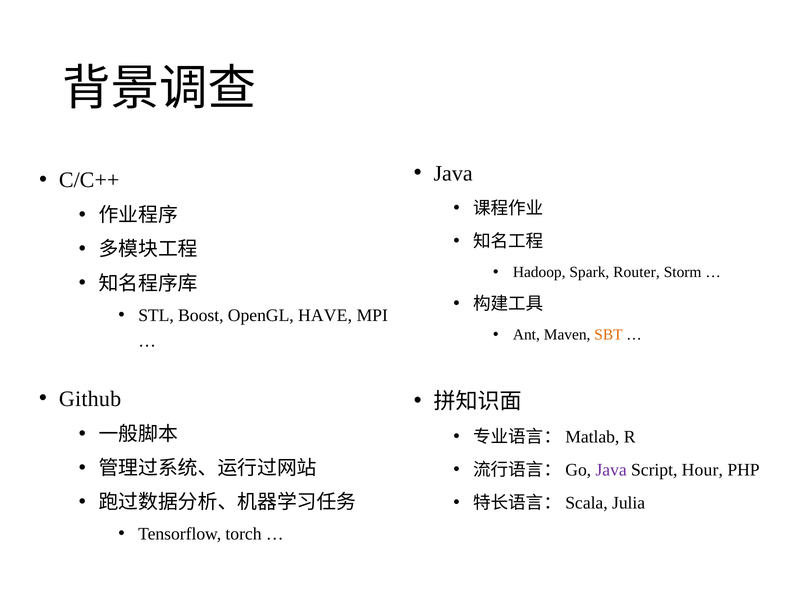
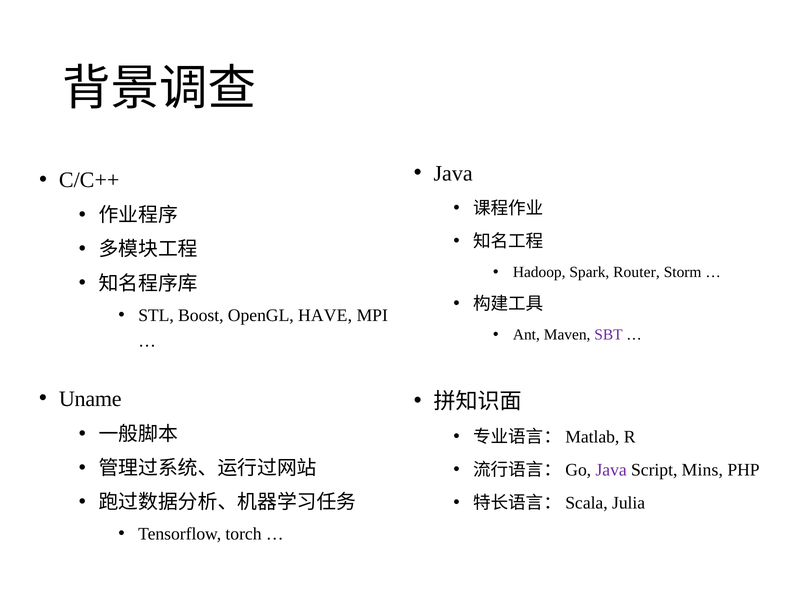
SBT colour: orange -> purple
Github: Github -> Uname
Hour: Hour -> Mins
